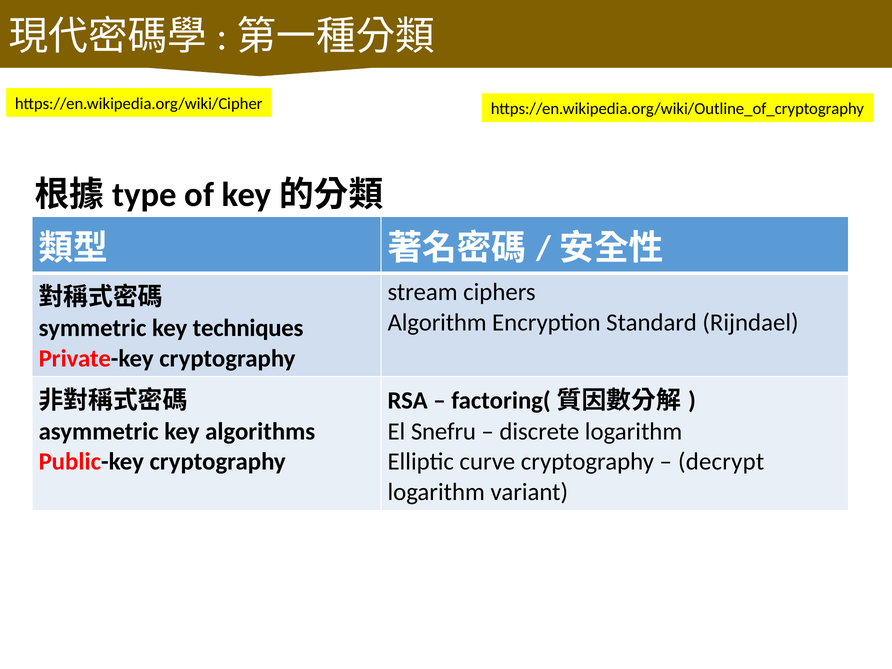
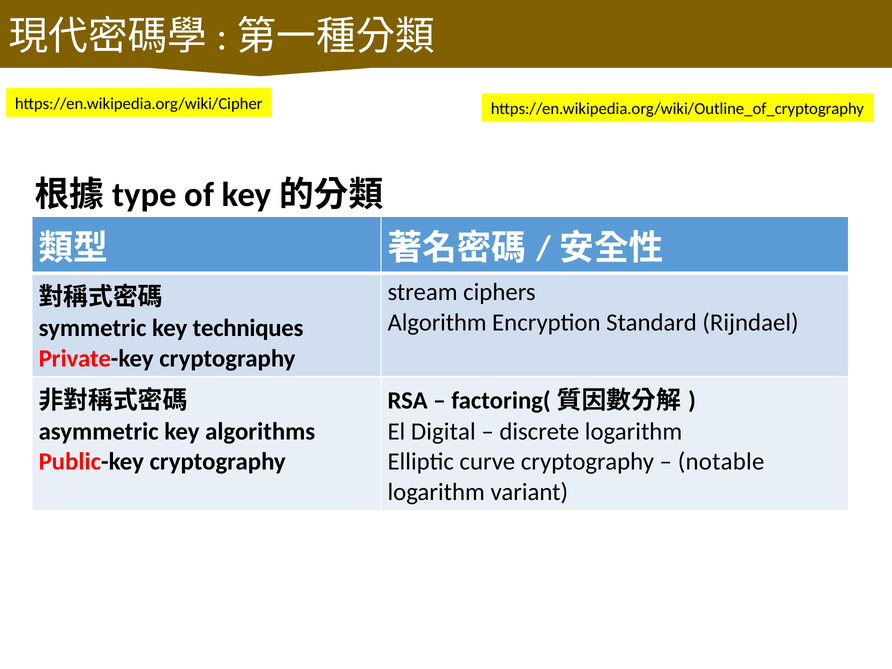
Snefru: Snefru -> Digital
decrypt: decrypt -> notable
